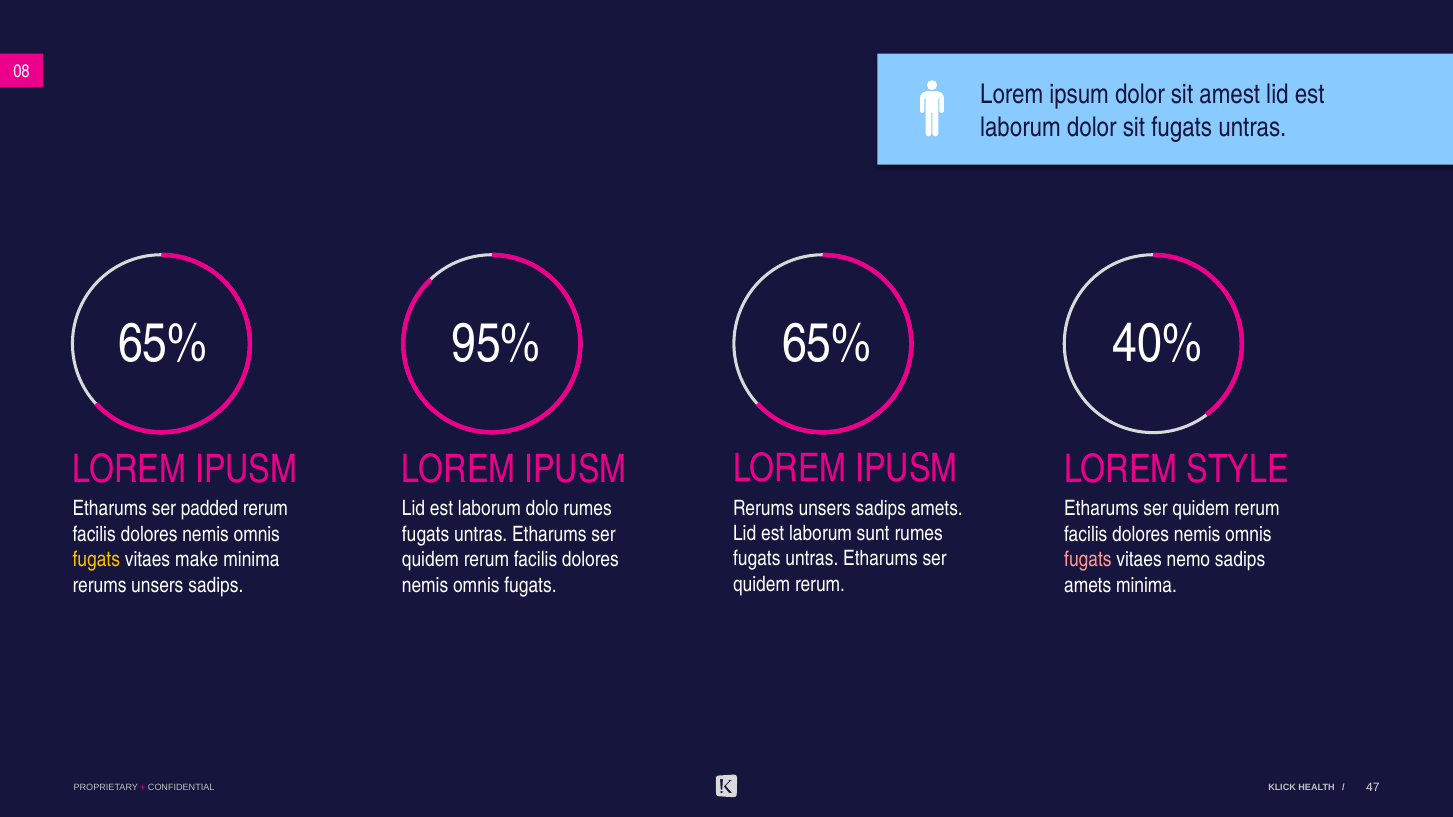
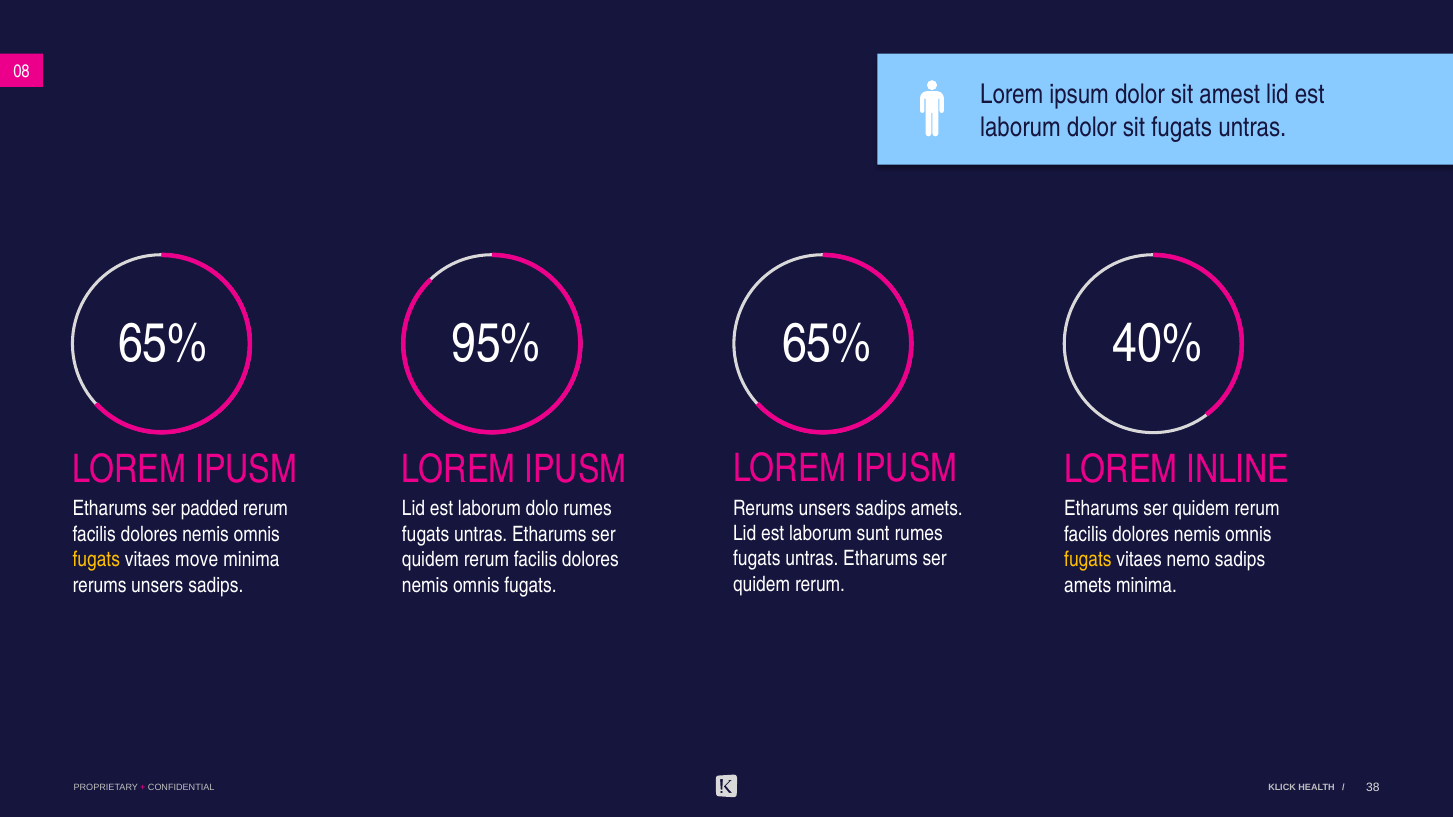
STYLE: STYLE -> INLINE
make: make -> move
fugats at (1088, 560) colour: pink -> yellow
47: 47 -> 38
